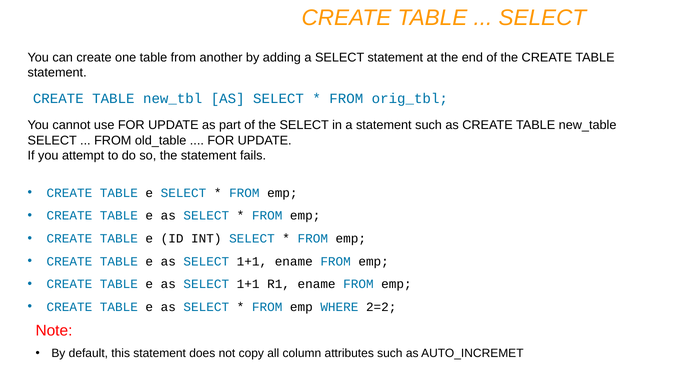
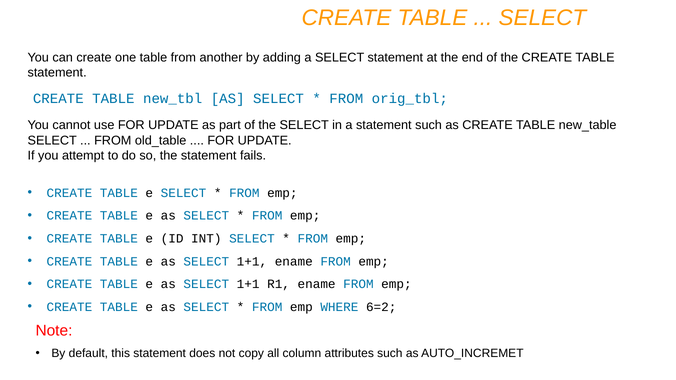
2=2: 2=2 -> 6=2
